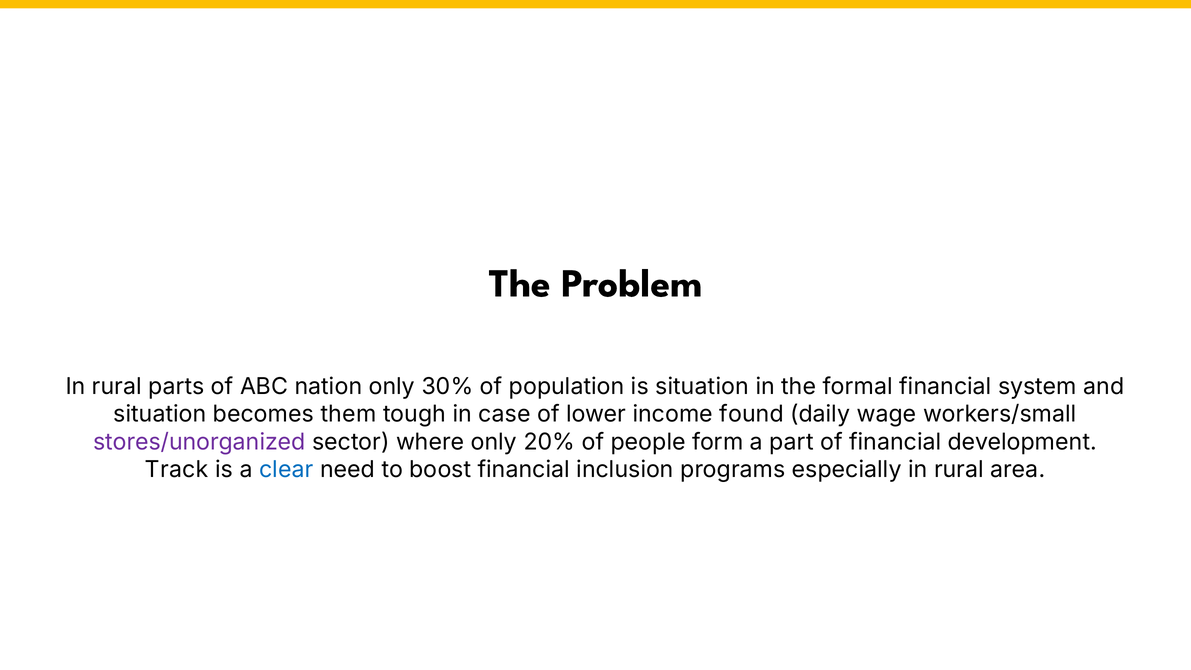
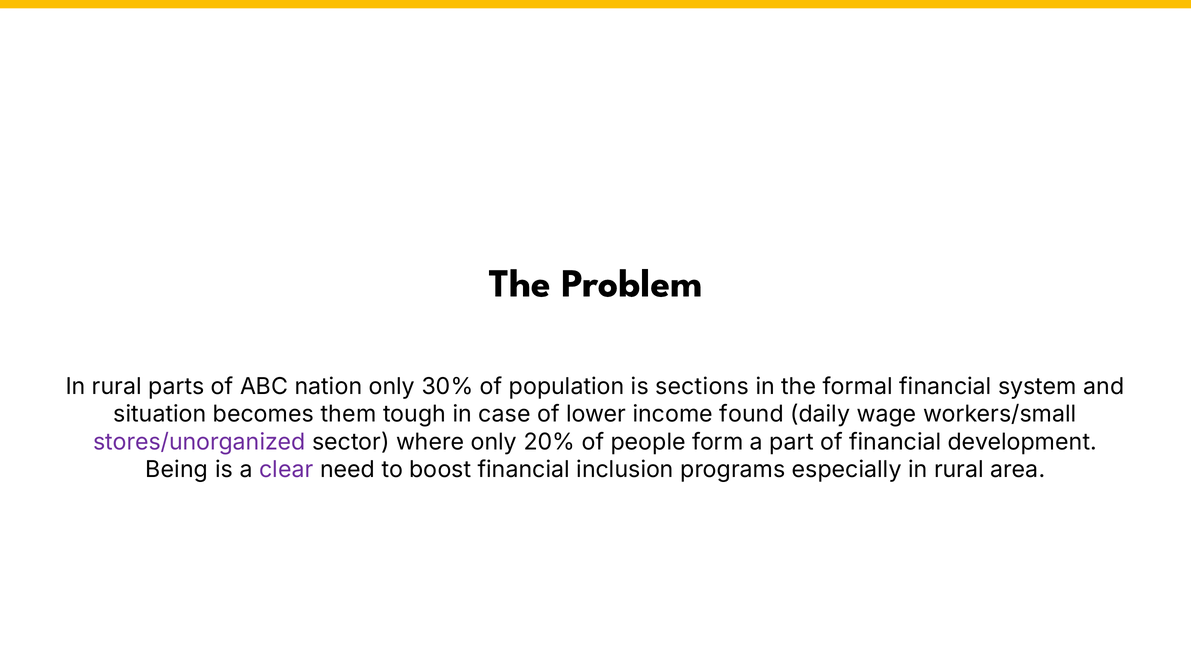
is situation: situation -> sections
Track: Track -> Being
clear colour: blue -> purple
